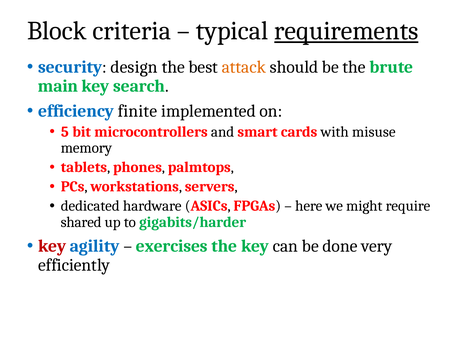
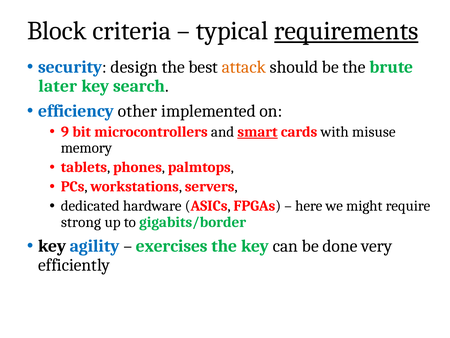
main: main -> later
finite: finite -> other
5: 5 -> 9
smart underline: none -> present
shared: shared -> strong
gigabits/harder: gigabits/harder -> gigabits/border
key at (52, 246) colour: red -> black
